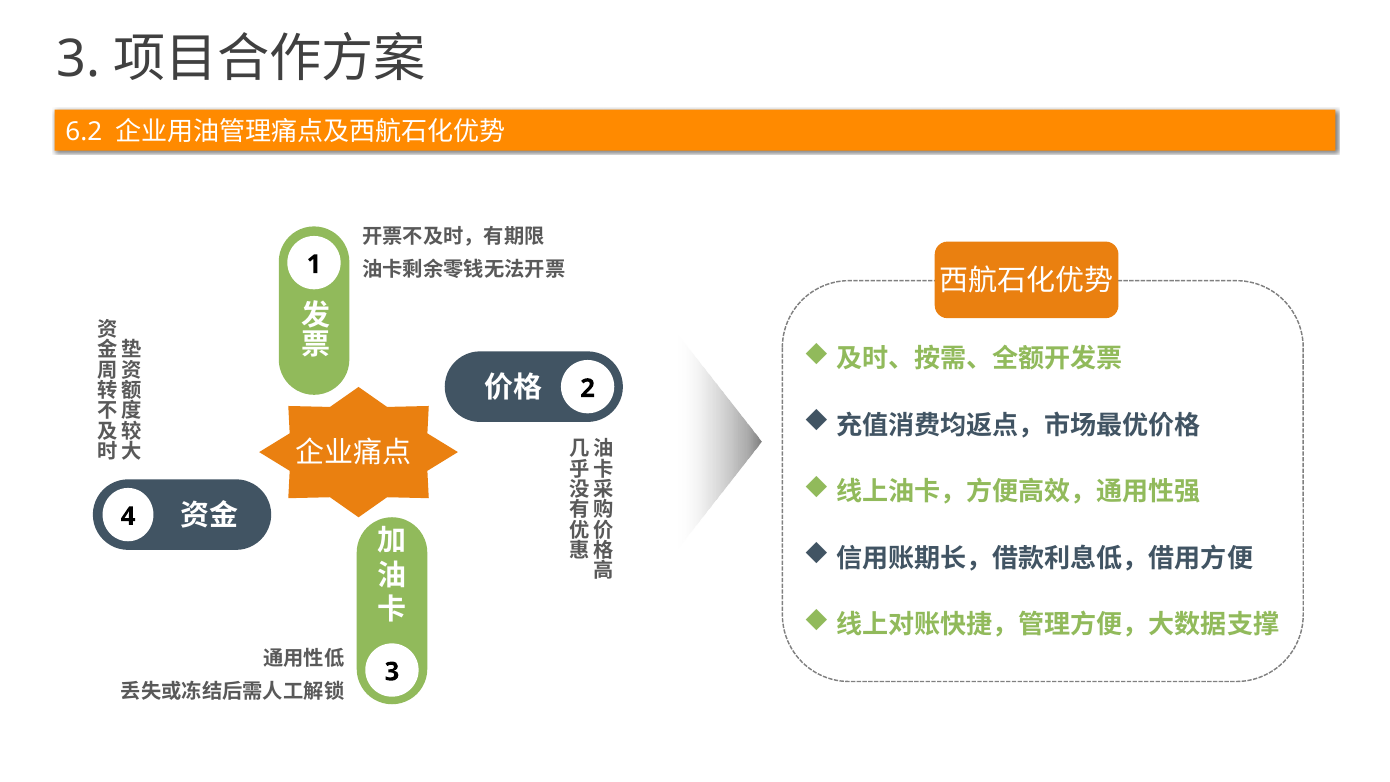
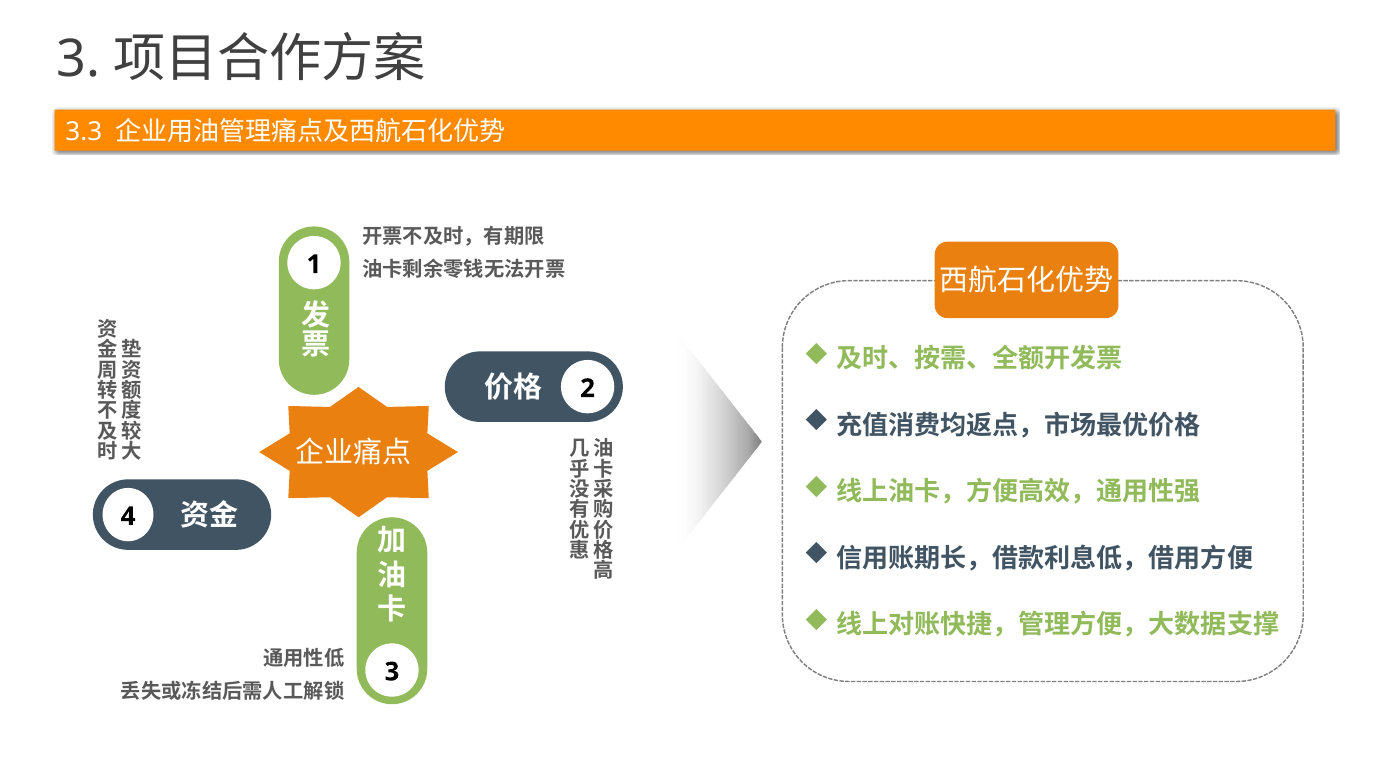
6.2: 6.2 -> 3.3
